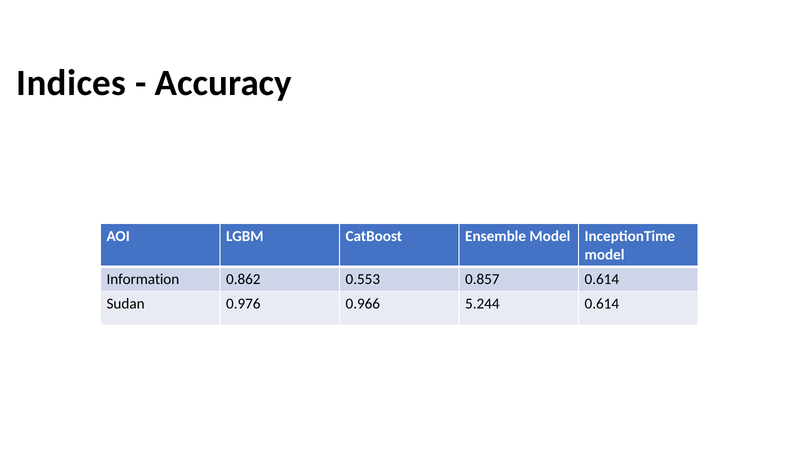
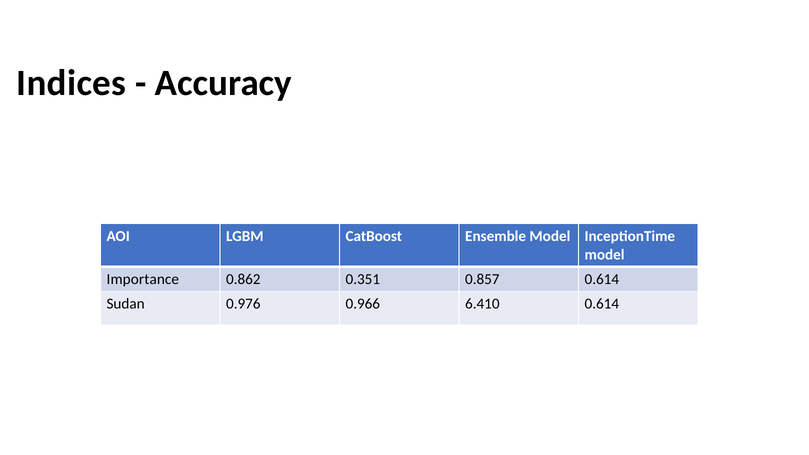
Information: Information -> Importance
0.553: 0.553 -> 0.351
5.244: 5.244 -> 6.410
